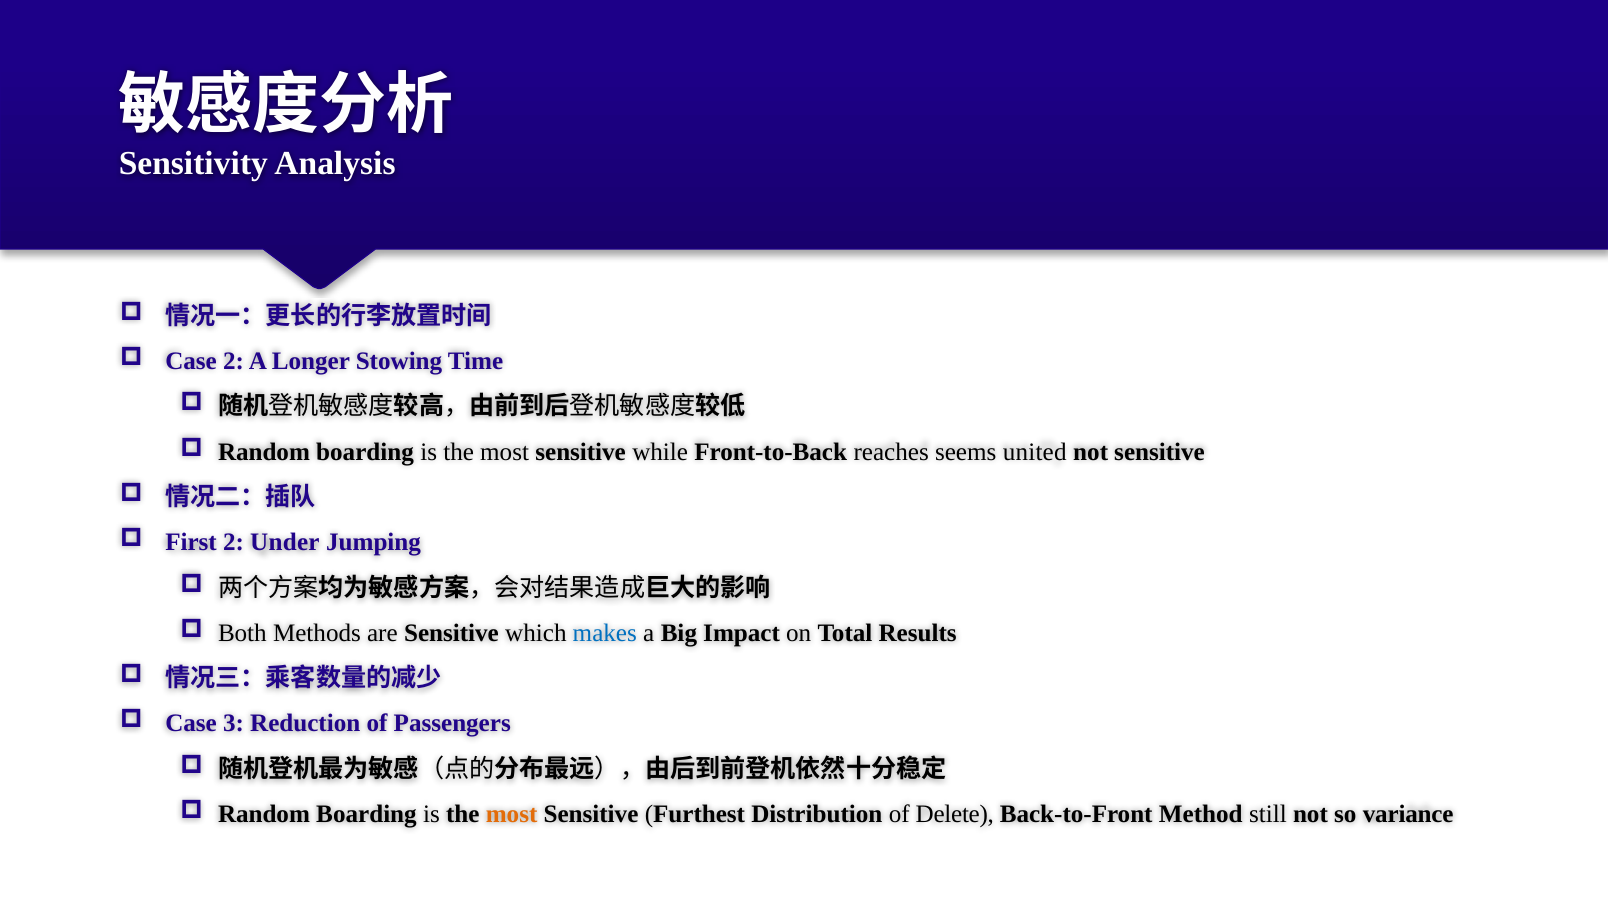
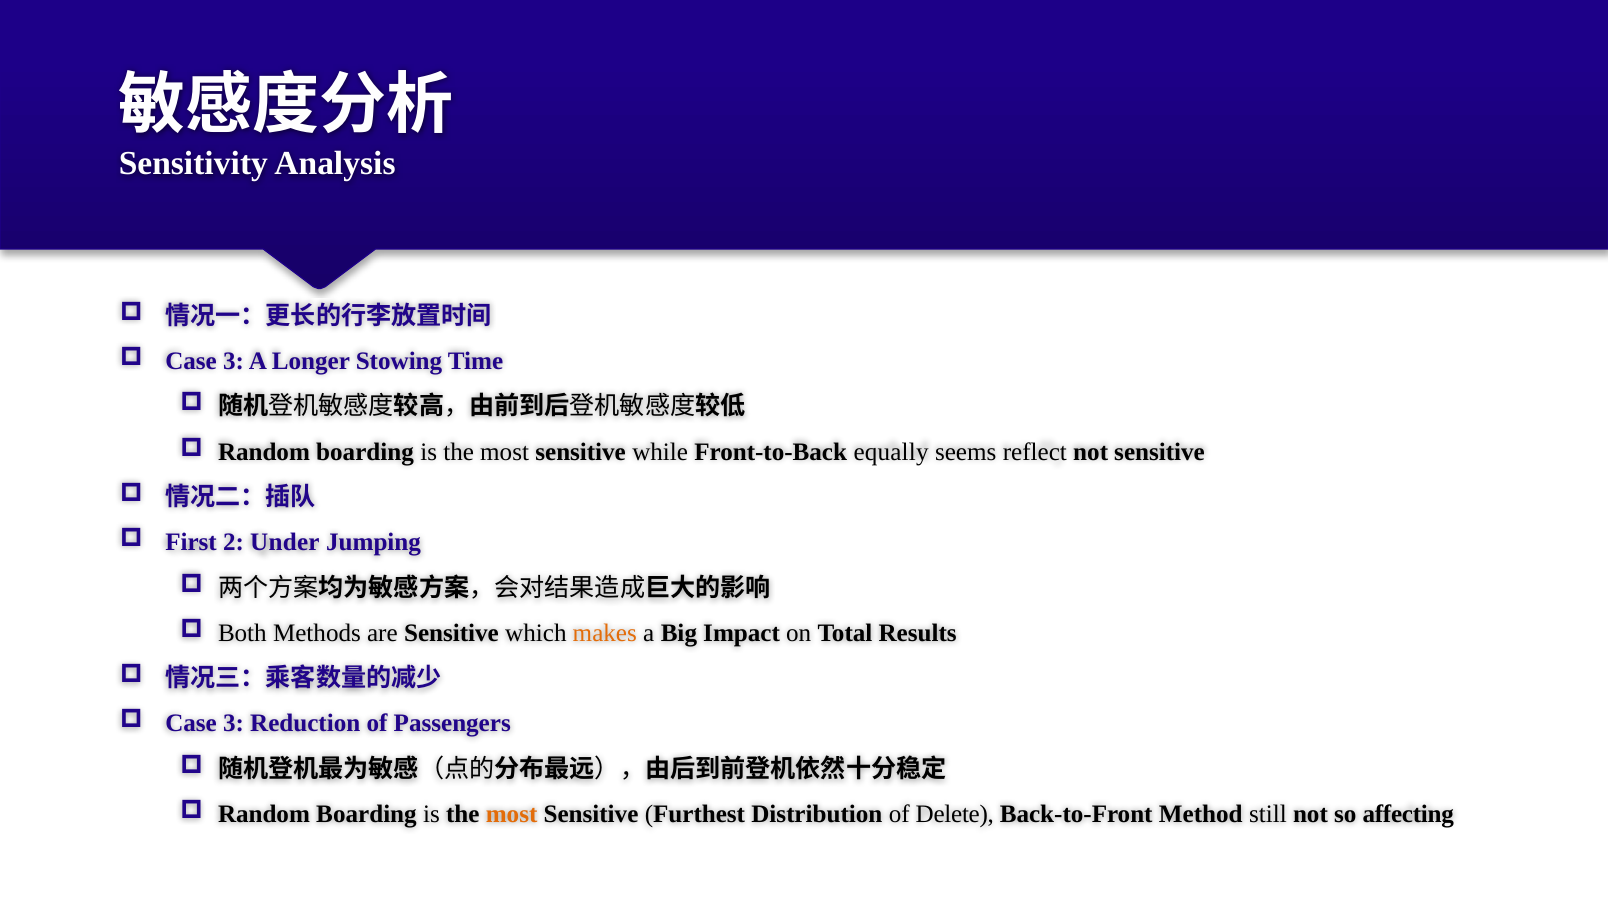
2 at (234, 361): 2 -> 3
reaches: reaches -> equally
united: united -> reflect
makes colour: blue -> orange
variance: variance -> affecting
